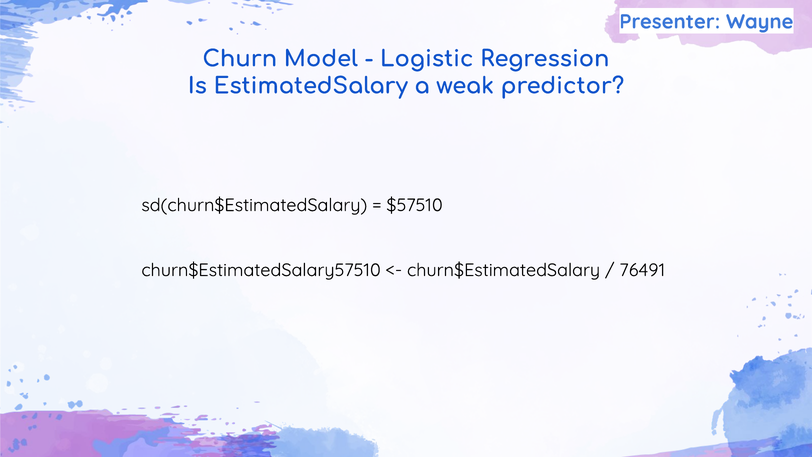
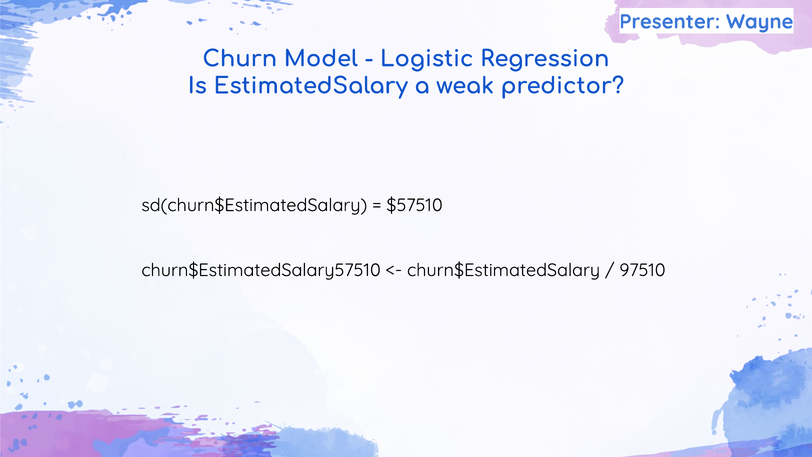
76491: 76491 -> 97510
